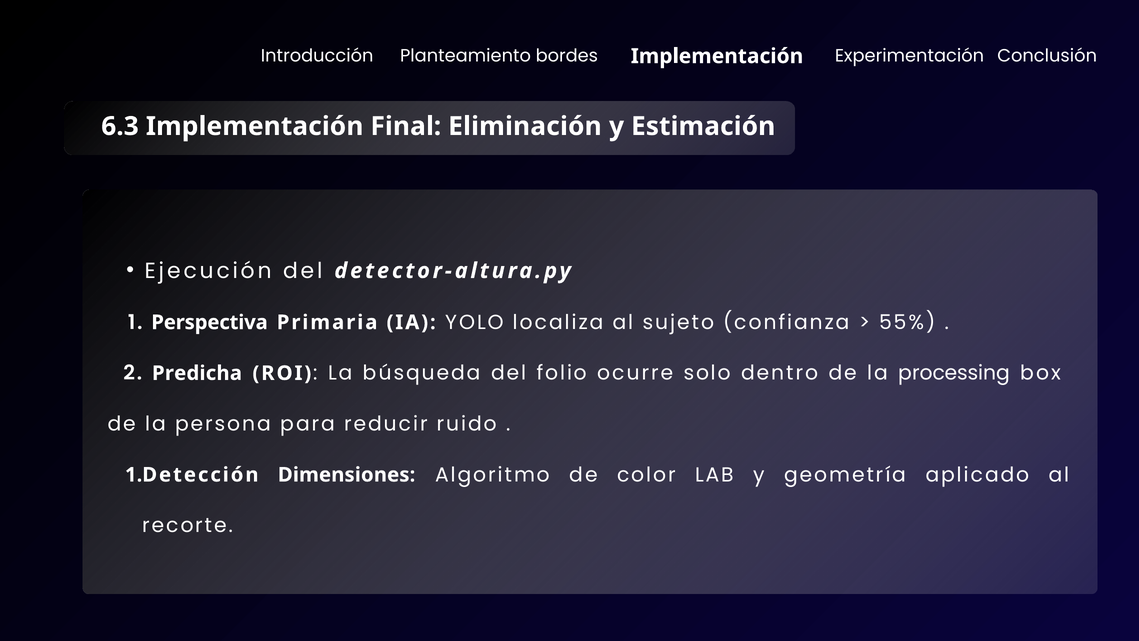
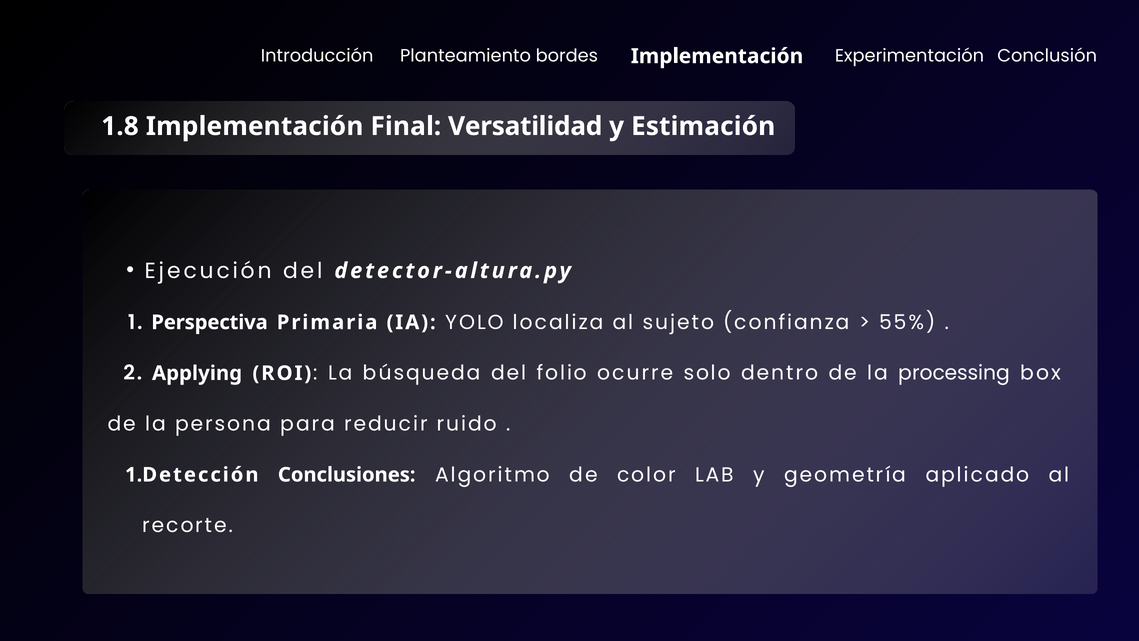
6.3: 6.3 -> 1.8
Eliminación: Eliminación -> Versatilidad
Predicha: Predicha -> Applying
Dimensiones: Dimensiones -> Conclusiones
